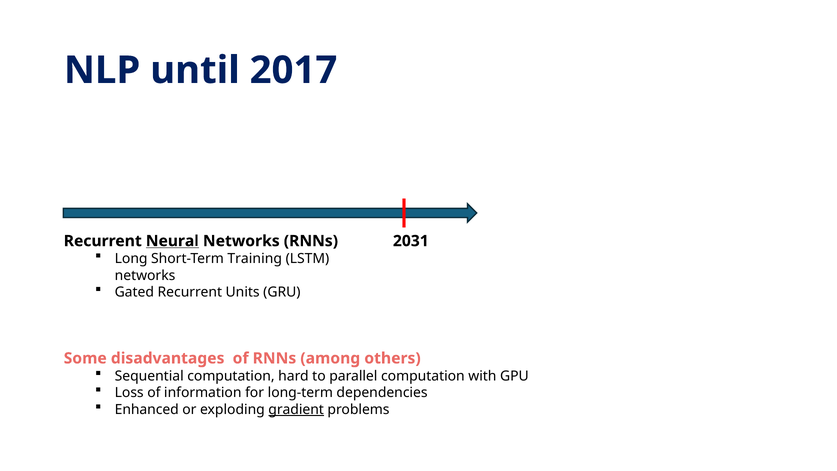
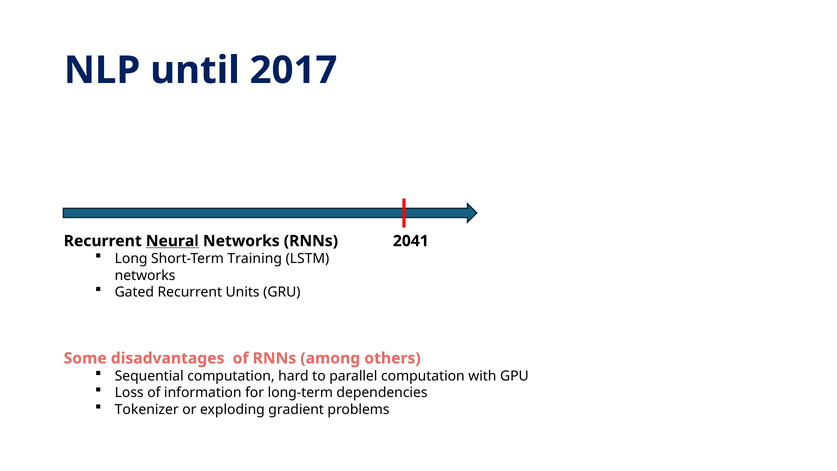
2031: 2031 -> 2041
Enhanced: Enhanced -> Tokenizer
gradient underline: present -> none
